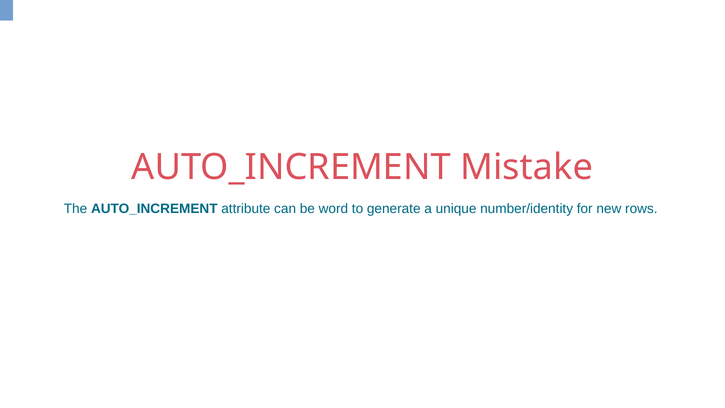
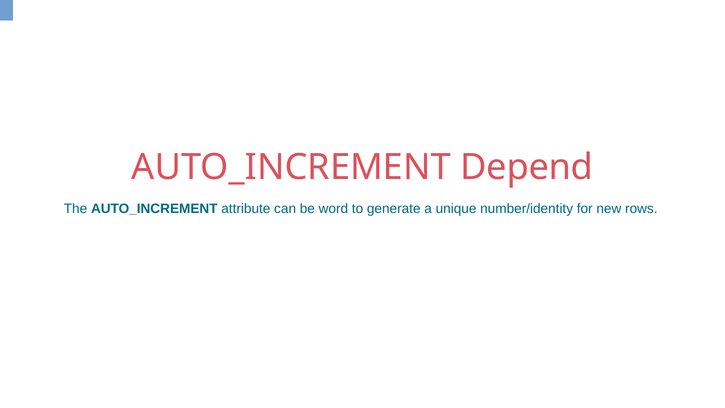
Mistake: Mistake -> Depend
